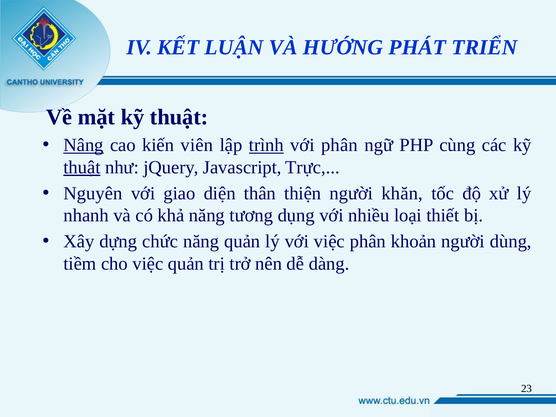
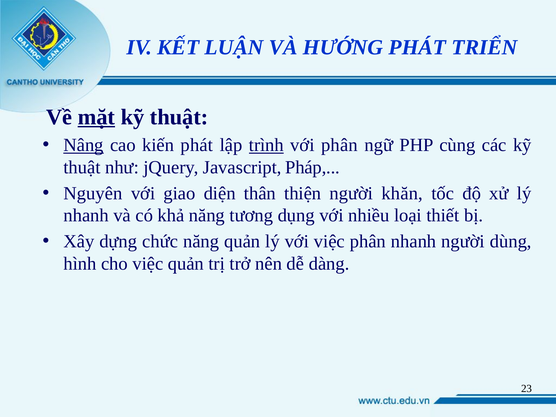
mặt underline: none -> present
kiến viên: viên -> phát
thuật at (82, 167) underline: present -> none
Trực: Trực -> Pháp
phân khoản: khoản -> nhanh
tiềm: tiềm -> hình
